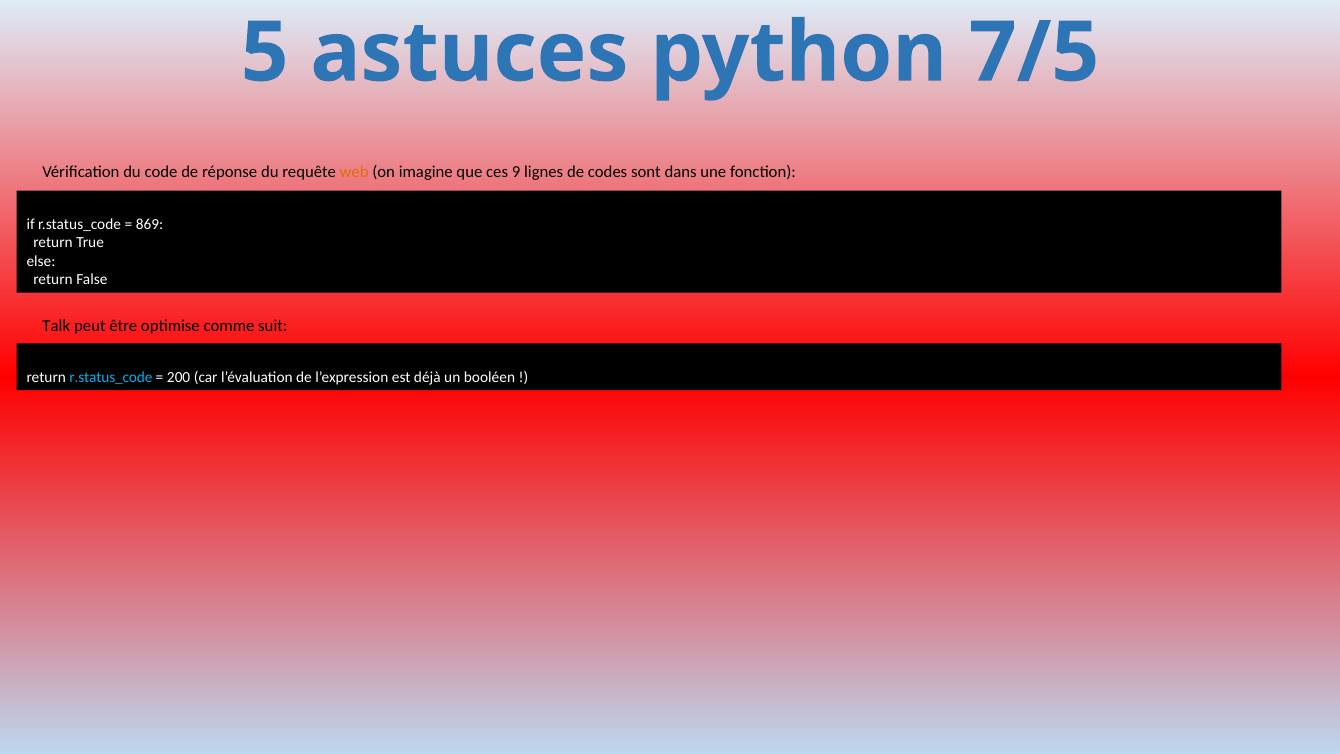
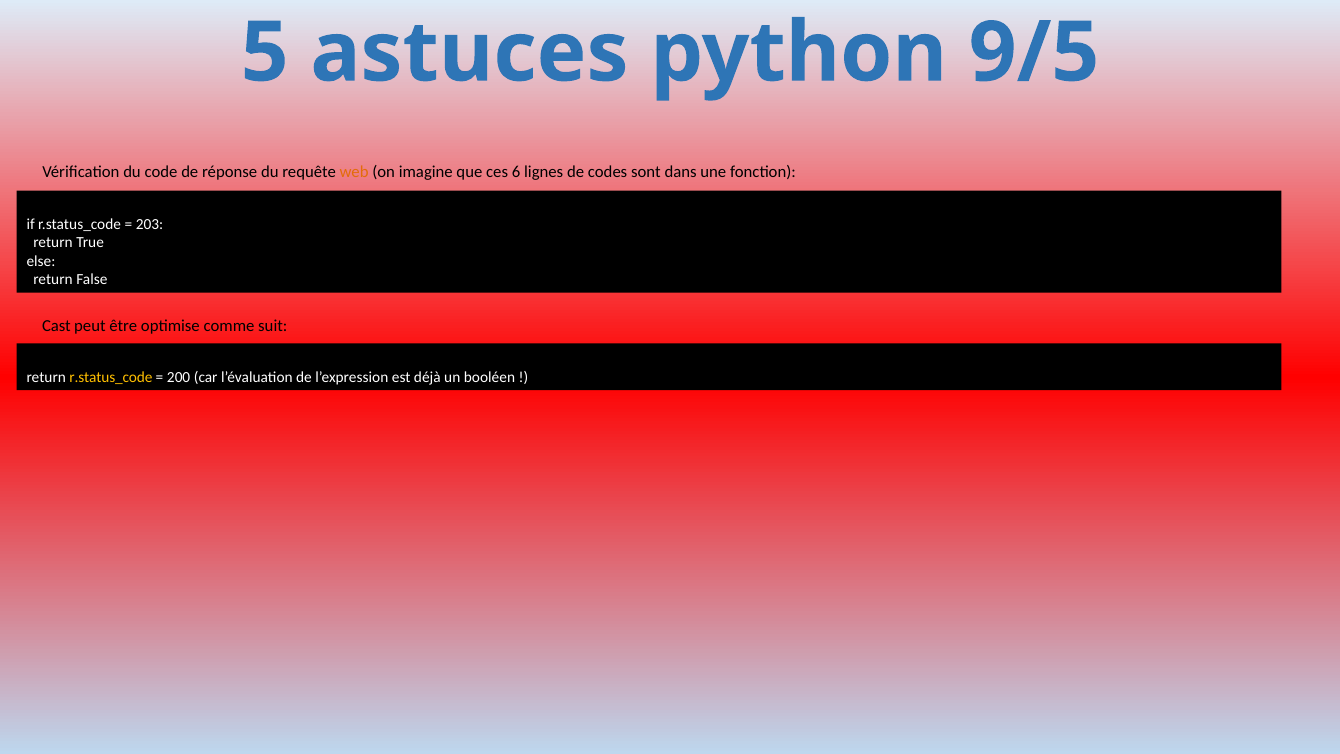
7/5: 7/5 -> 9/5
9: 9 -> 6
869: 869 -> 203
Talk: Talk -> Cast
r.status_code at (111, 377) colour: light blue -> yellow
